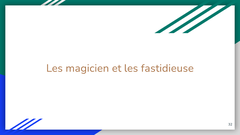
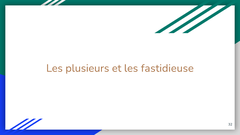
magicien: magicien -> plusieurs
